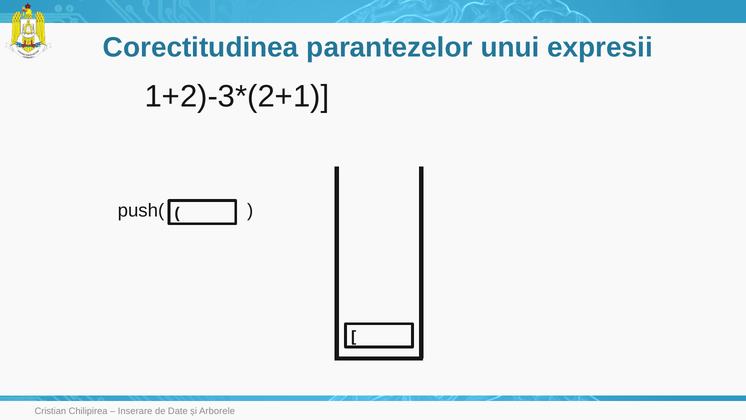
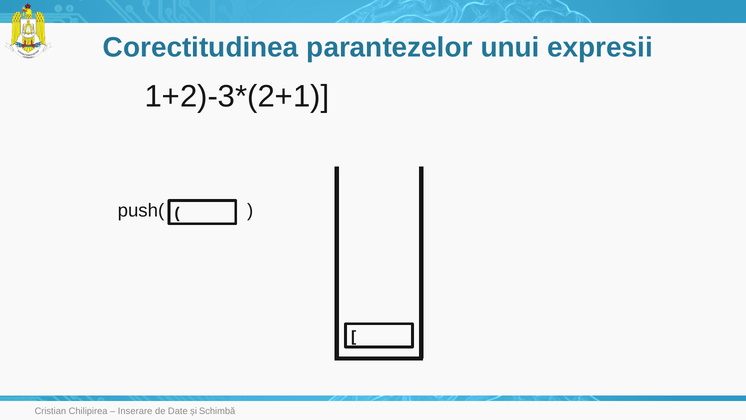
Arborele: Arborele -> Schimbă
